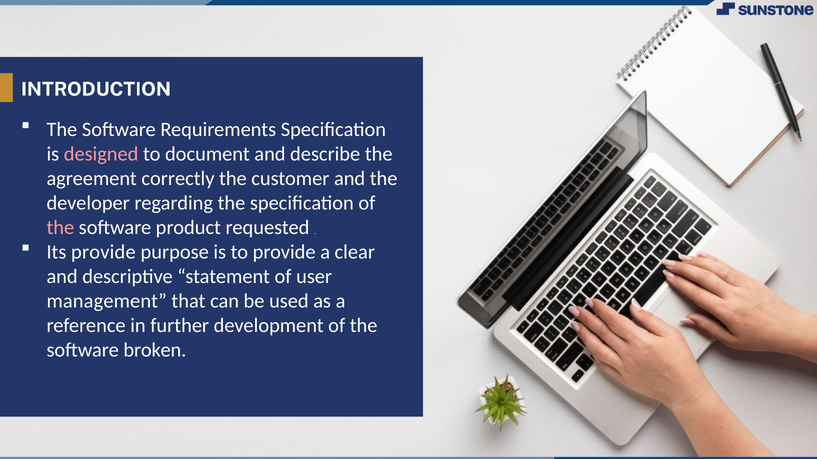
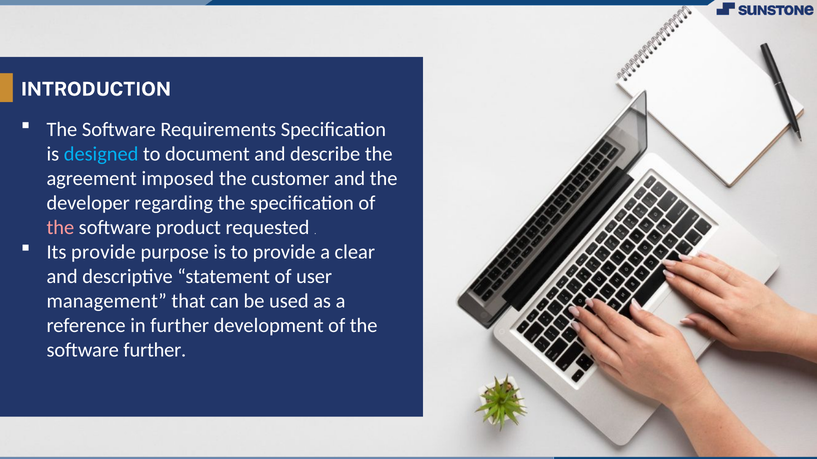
designed colour: pink -> light blue
correctly: correctly -> imposed
software broken: broken -> further
